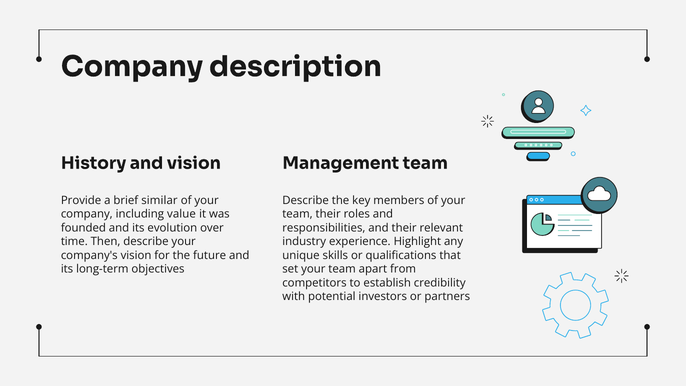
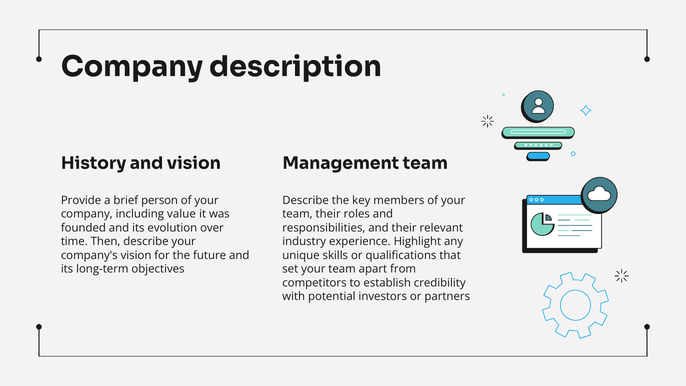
similar: similar -> person
